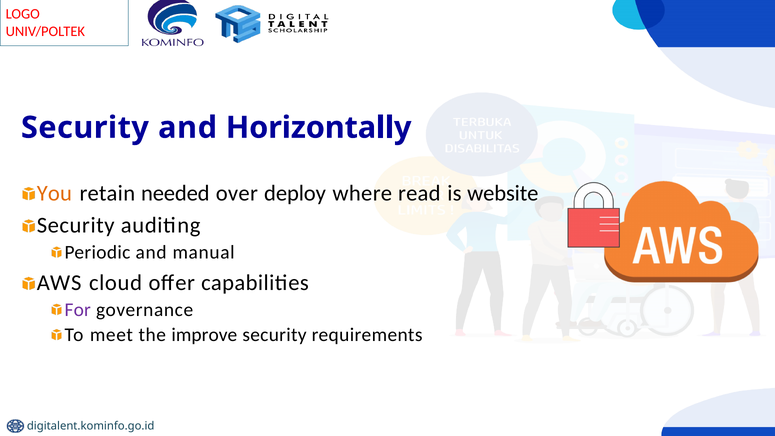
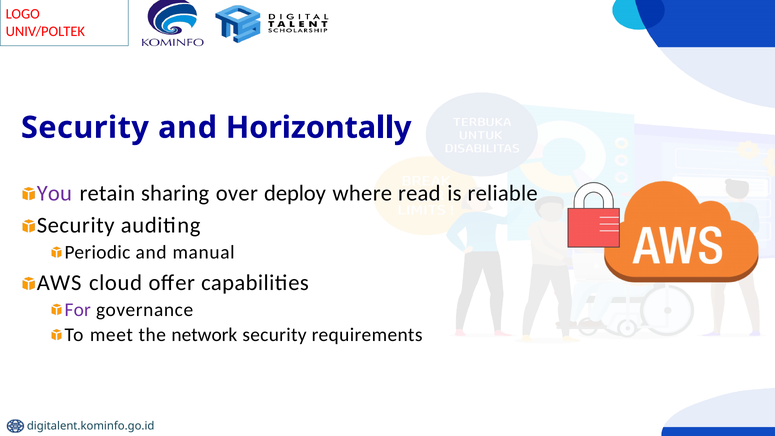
You colour: orange -> purple
needed: needed -> sharing
website: website -> reliable
improve: improve -> network
